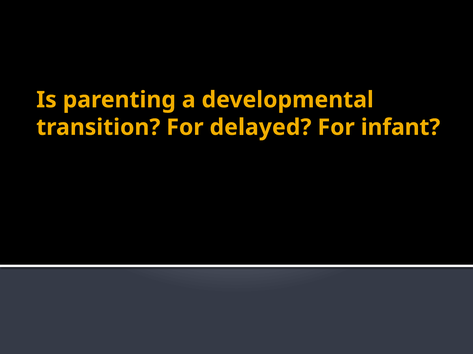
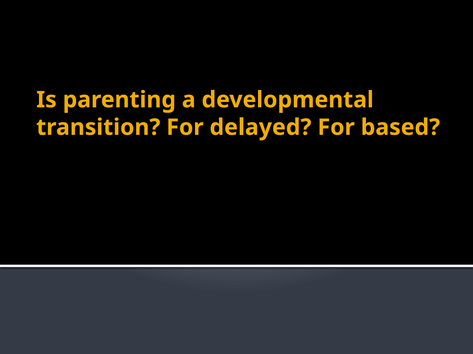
infant: infant -> based
